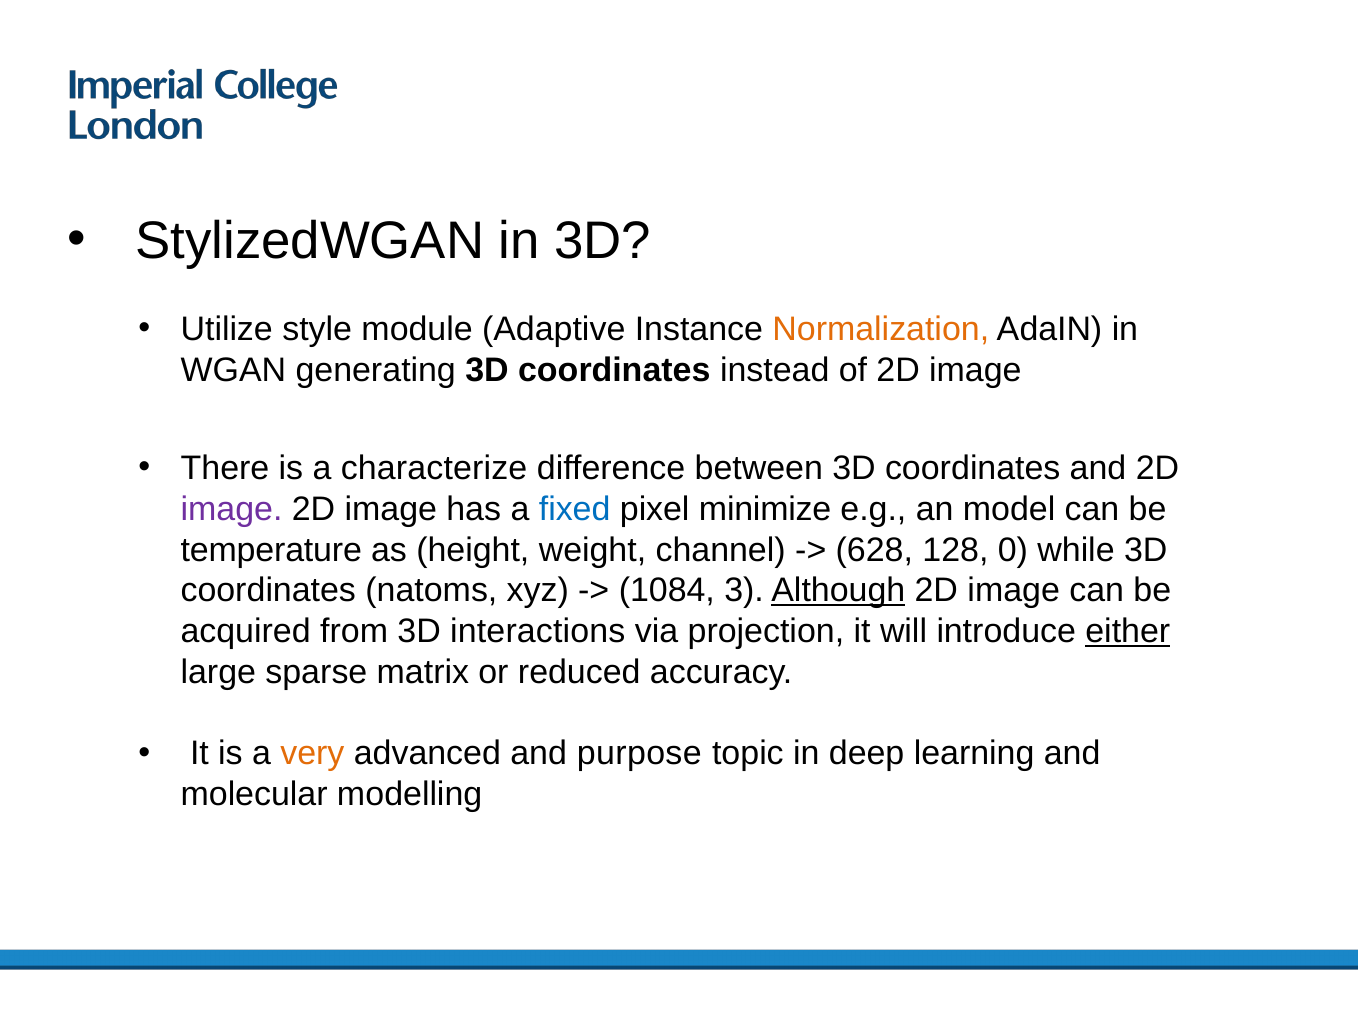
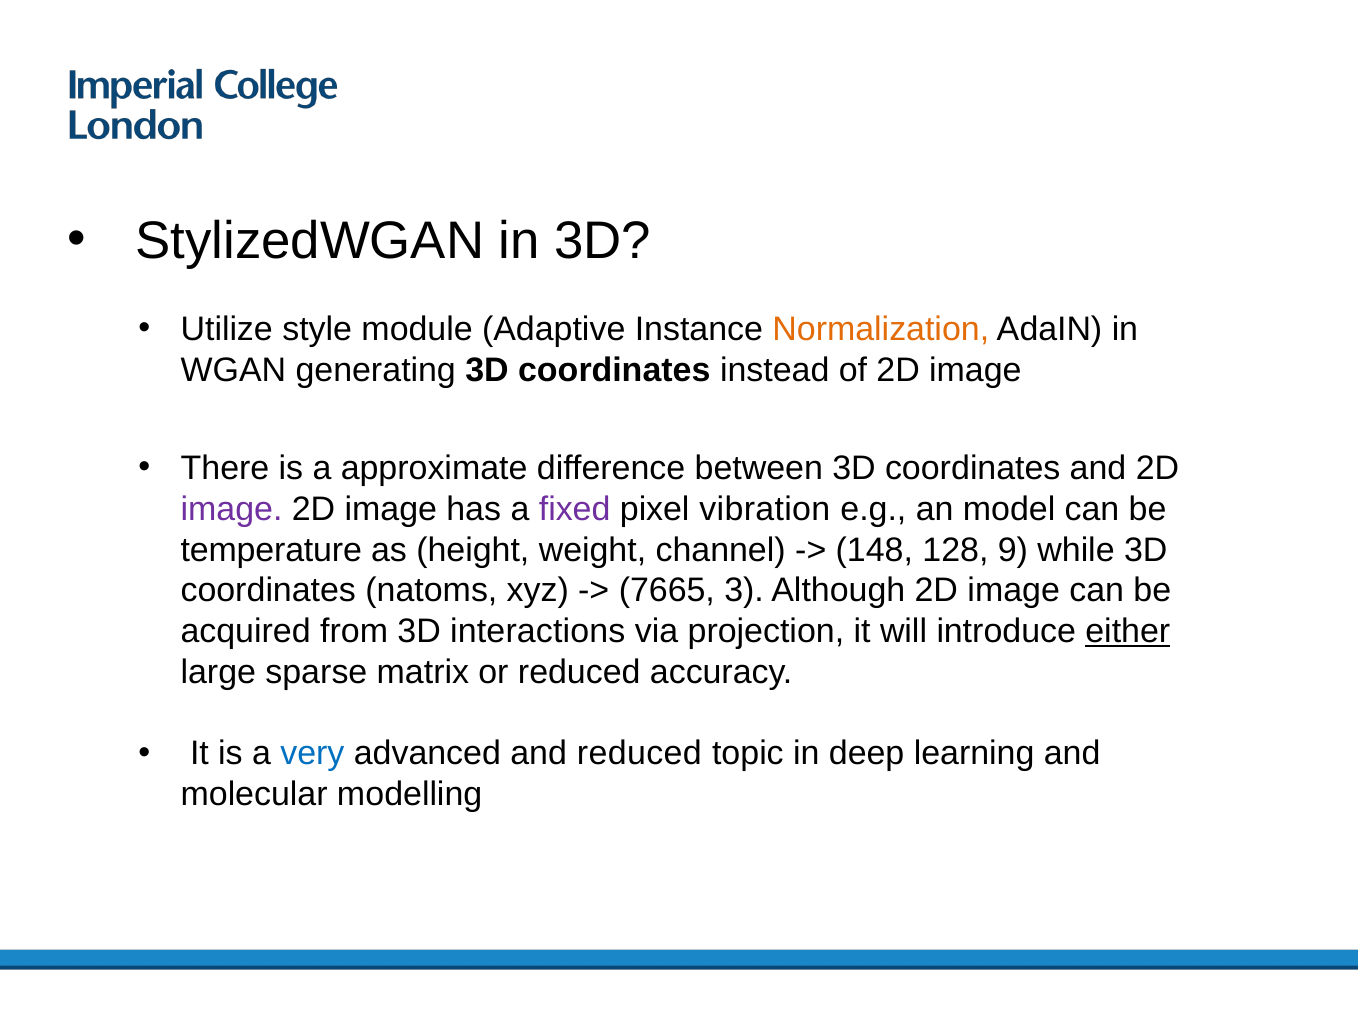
characterize: characterize -> approximate
fixed colour: blue -> purple
minimize: minimize -> vibration
628: 628 -> 148
0: 0 -> 9
1084: 1084 -> 7665
Although underline: present -> none
very colour: orange -> blue
and purpose: purpose -> reduced
